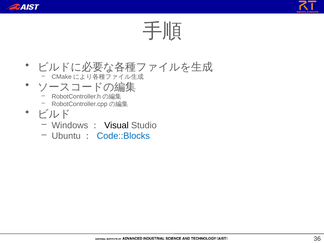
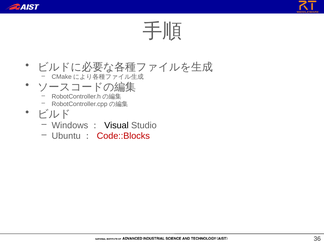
Code::Blocks colour: blue -> red
